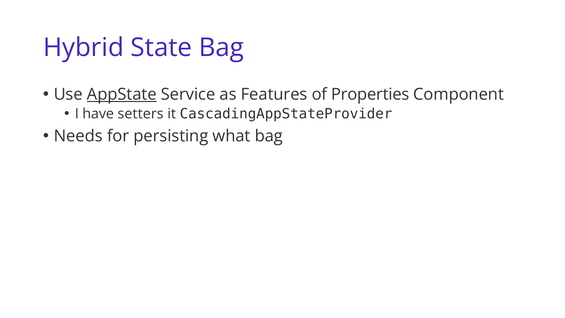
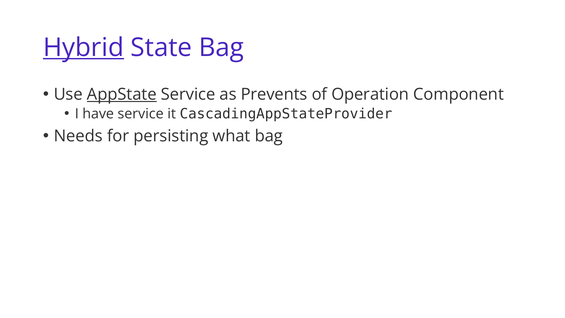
Hybrid underline: none -> present
Features: Features -> Prevents
Properties: Properties -> Operation
have setters: setters -> service
